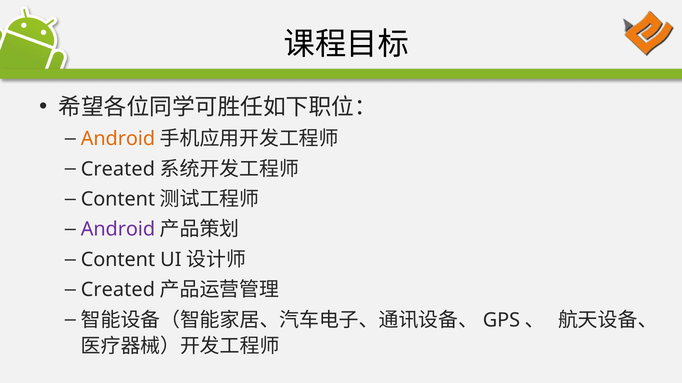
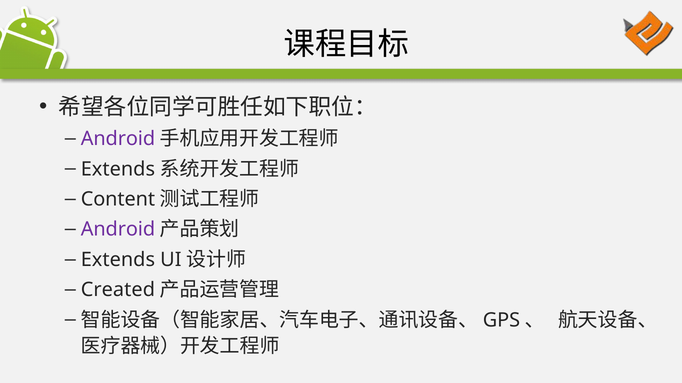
Android at (118, 139) colour: orange -> purple
Created at (118, 169): Created -> Extends
Content at (118, 260): Content -> Extends
